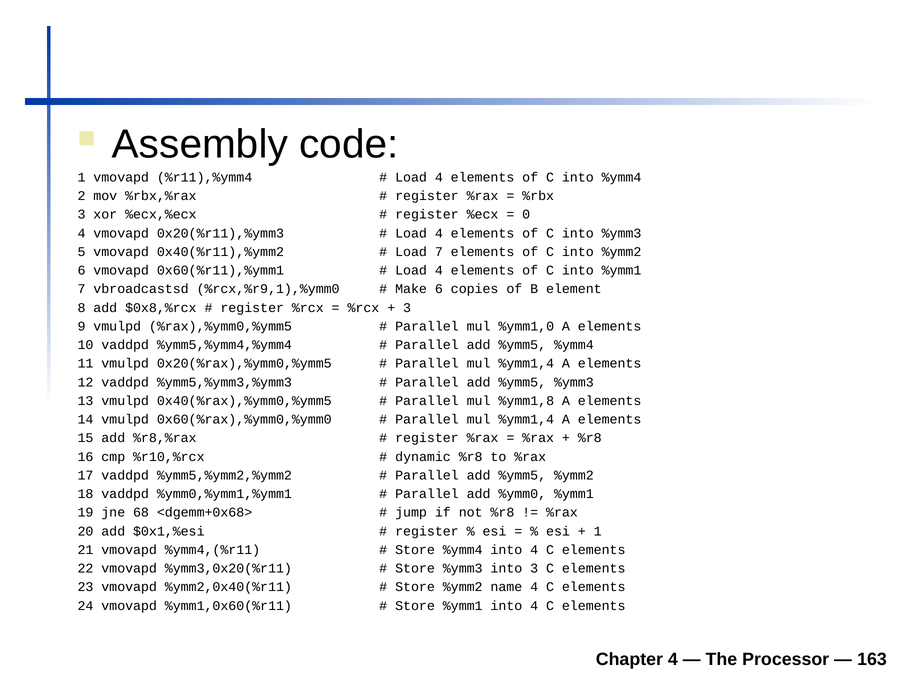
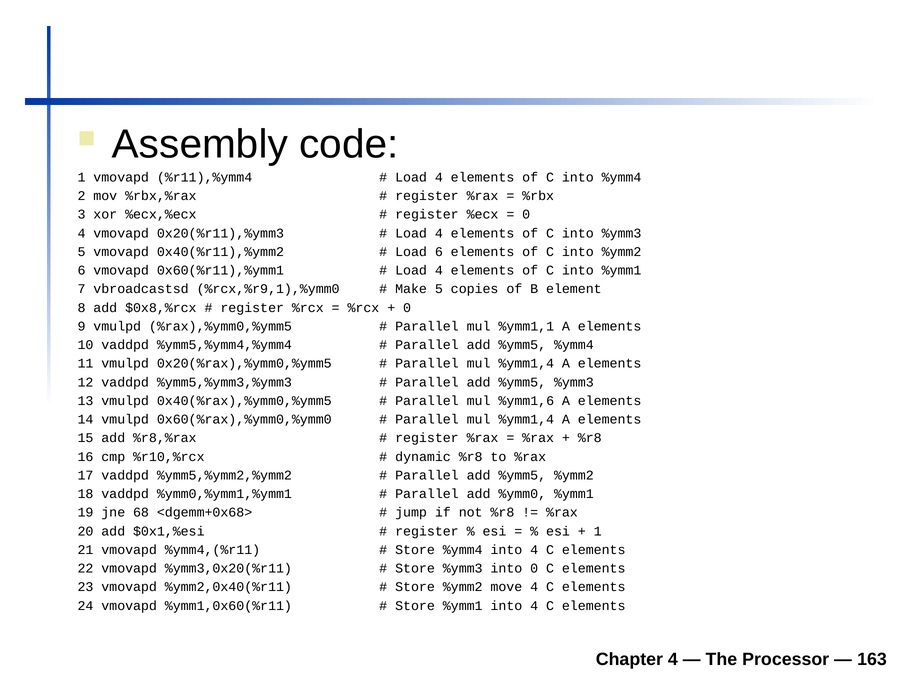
Load 7: 7 -> 6
Make 6: 6 -> 5
3 at (407, 308): 3 -> 0
%ymm1,0: %ymm1,0 -> %ymm1,1
%ymm1,8: %ymm1,8 -> %ymm1,6
into 3: 3 -> 0
name: name -> move
